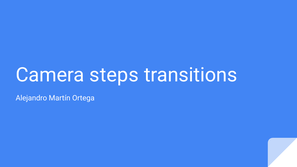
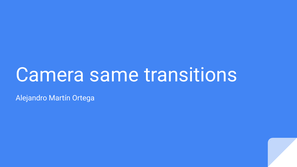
steps: steps -> same
